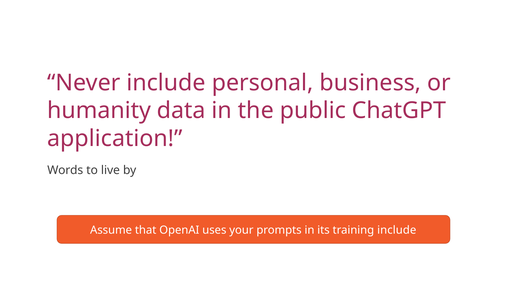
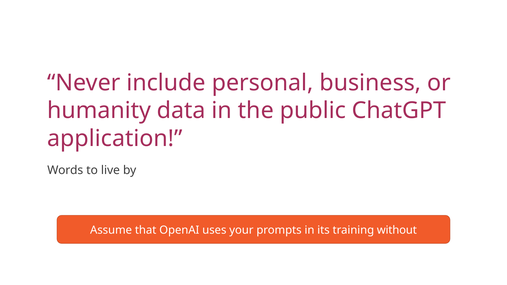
training include: include -> without
